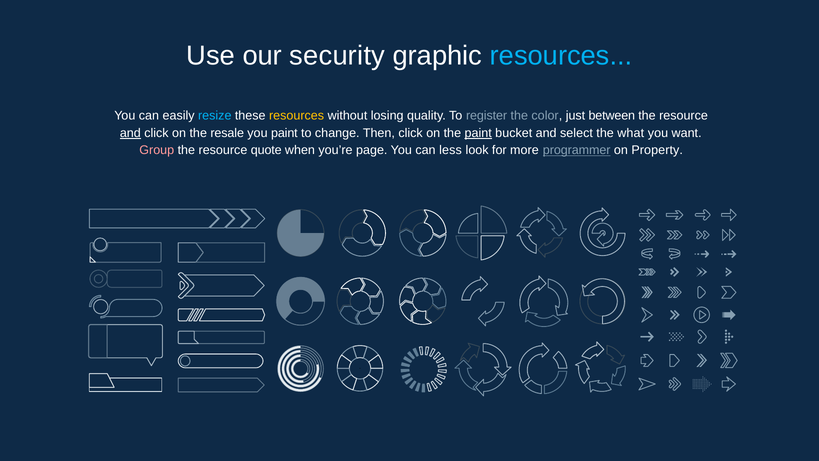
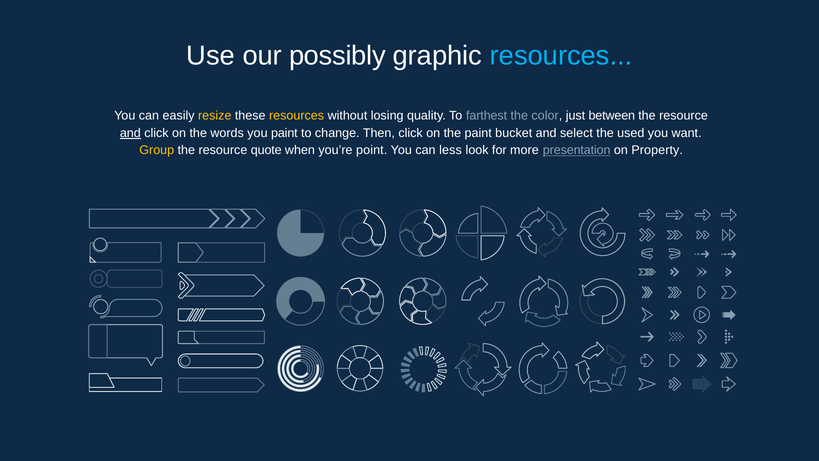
security: security -> possibly
resize colour: light blue -> yellow
register: register -> farthest
resale: resale -> words
paint at (478, 133) underline: present -> none
what: what -> used
Group colour: pink -> yellow
page: page -> point
programmer: programmer -> presentation
